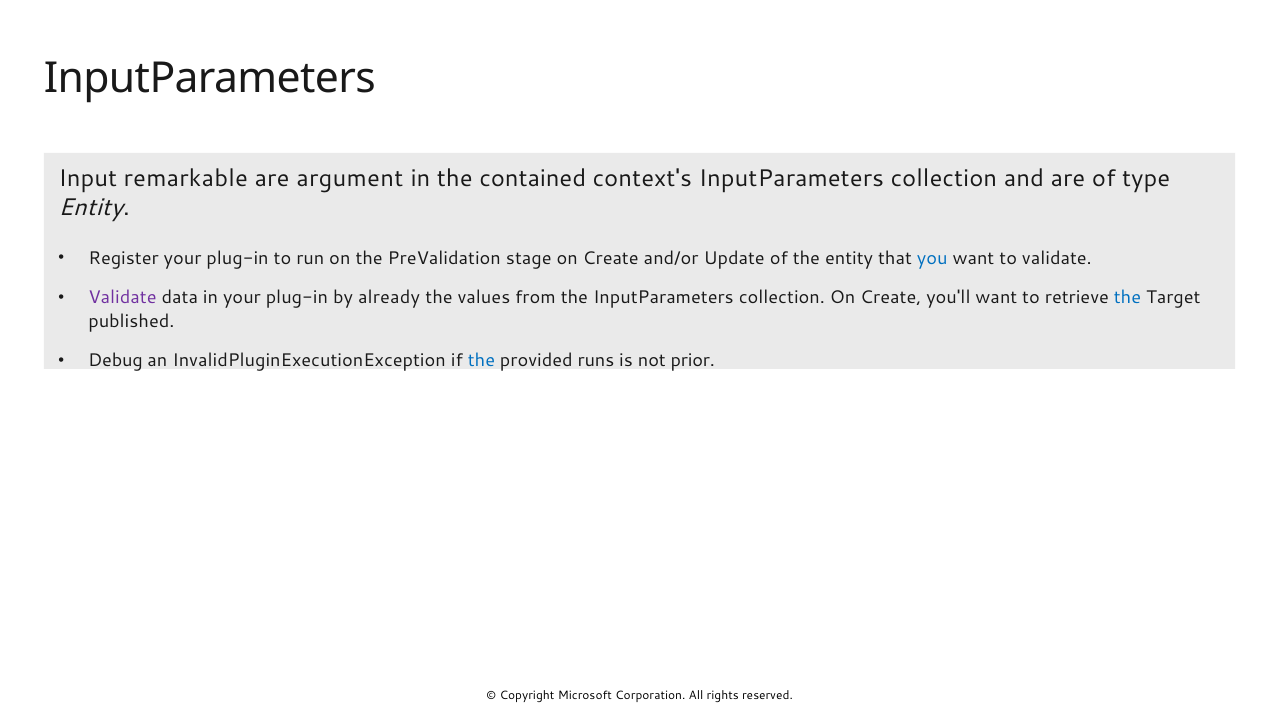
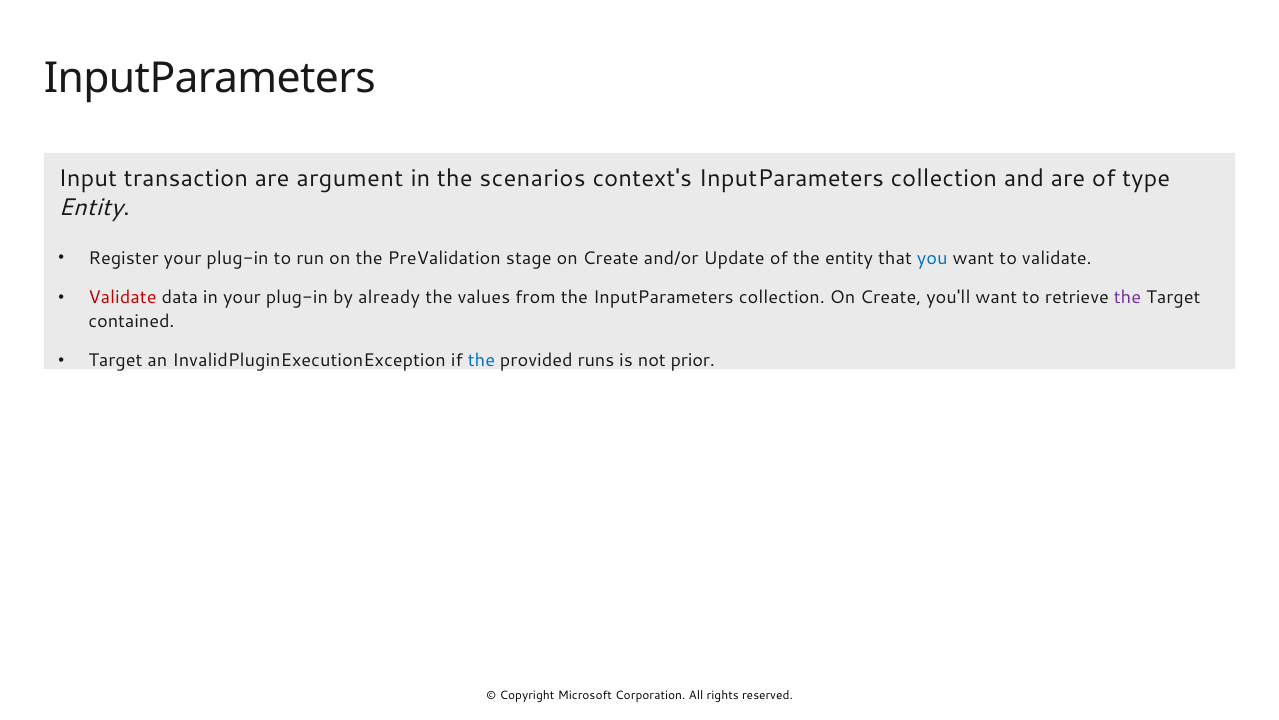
remarkable: remarkable -> transaction
contained: contained -> scenarios
Validate at (122, 297) colour: purple -> red
the at (1128, 297) colour: blue -> purple
published: published -> contained
Debug at (115, 360): Debug -> Target
